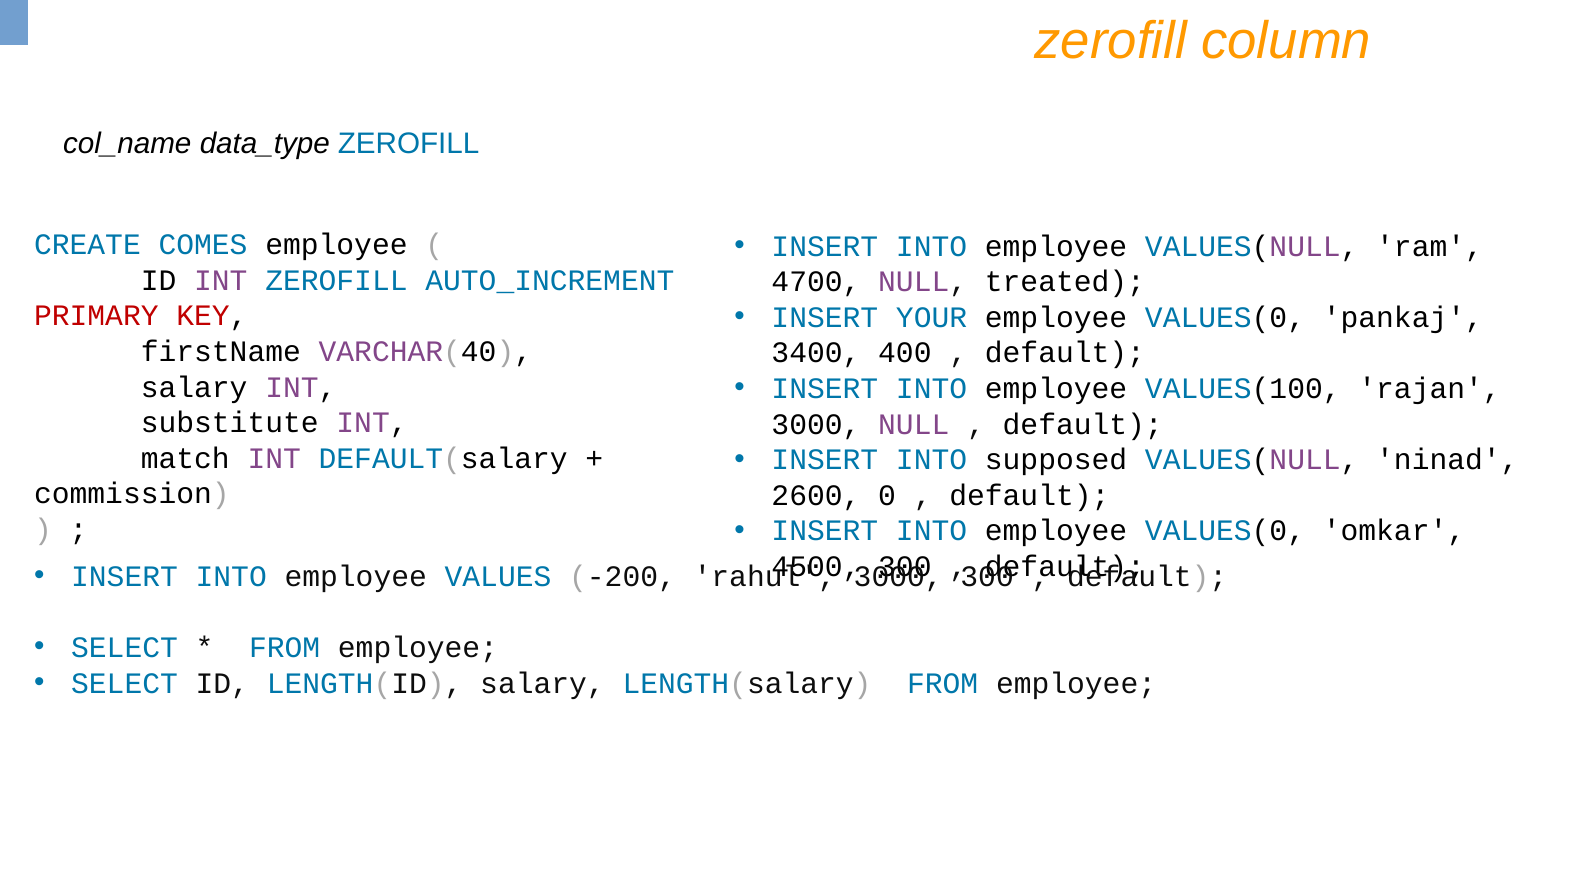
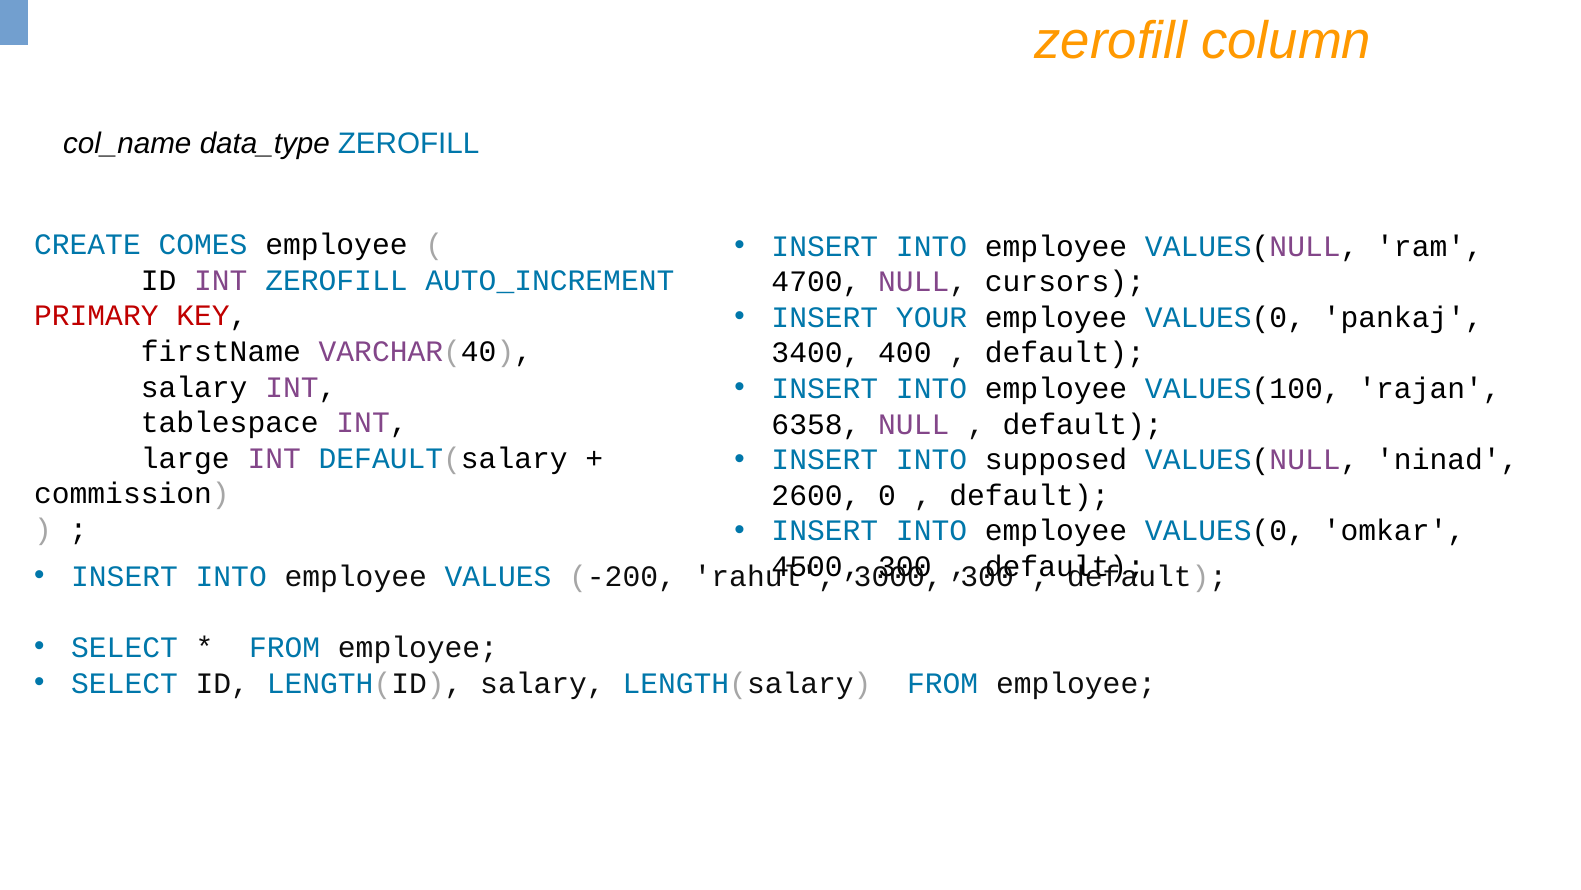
treated: treated -> cursors
substitute: substitute -> tablespace
3000 at (816, 424): 3000 -> 6358
match: match -> large
